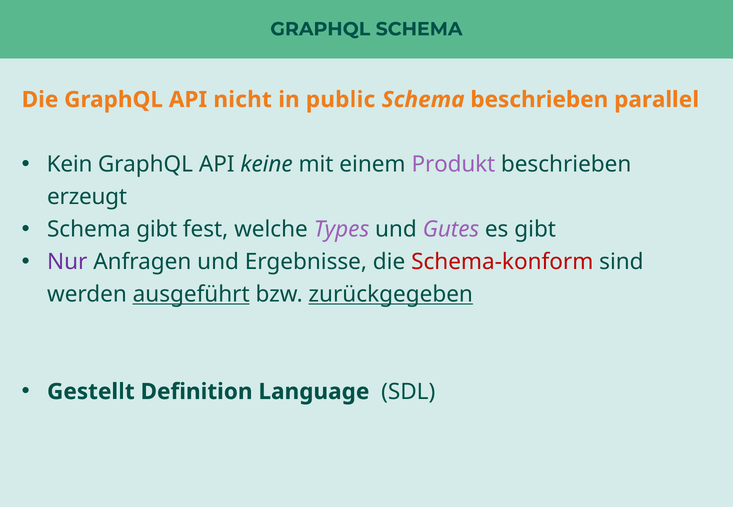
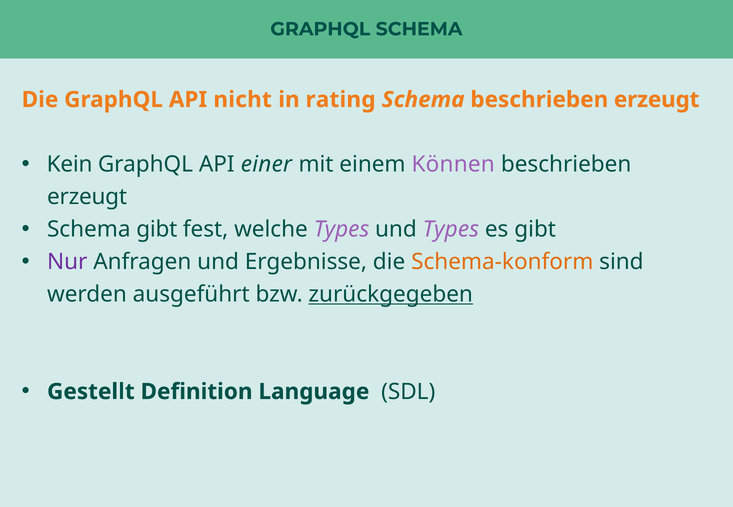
public: public -> rating
Schema beschrieben parallel: parallel -> erzeugt
keine: keine -> einer
Produkt: Produkt -> Können
und Gutes: Gutes -> Types
Schema-konform colour: red -> orange
ausgeführt underline: present -> none
